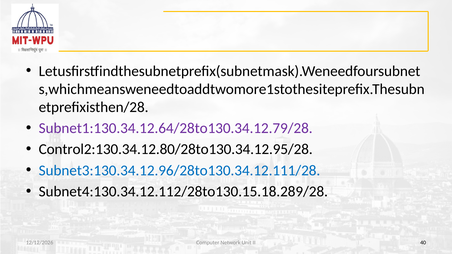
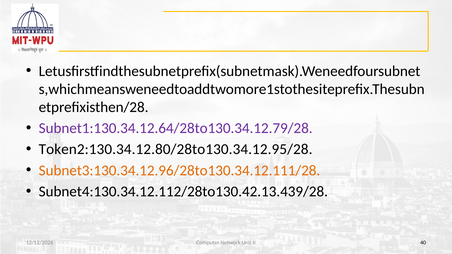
Control2:130.34.12.80/28to130.34.12.95/28: Control2:130.34.12.80/28to130.34.12.95/28 -> Token2:130.34.12.80/28to130.34.12.95/28
Subnet3:130.34.12.96/28to130.34.12.111/28 colour: blue -> orange
Subnet4:130.34.12.112/28to130.15.18.289/28: Subnet4:130.34.12.112/28to130.15.18.289/28 -> Subnet4:130.34.12.112/28to130.42.13.439/28
